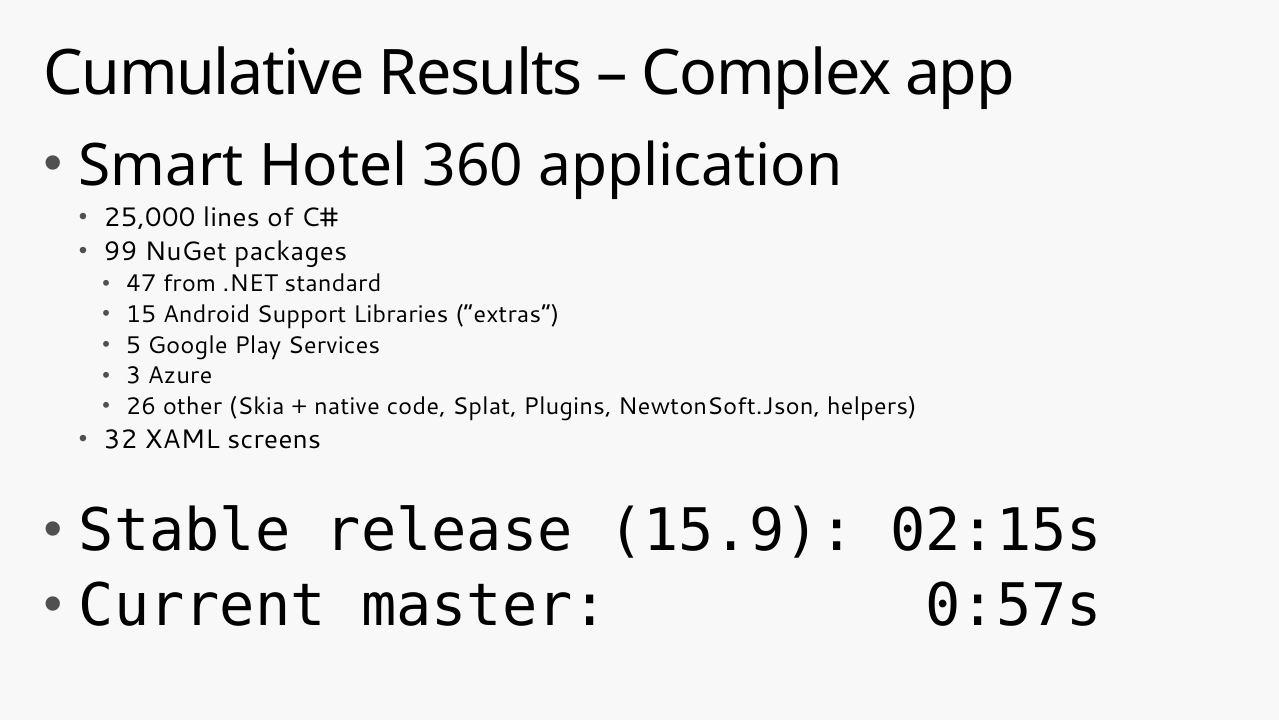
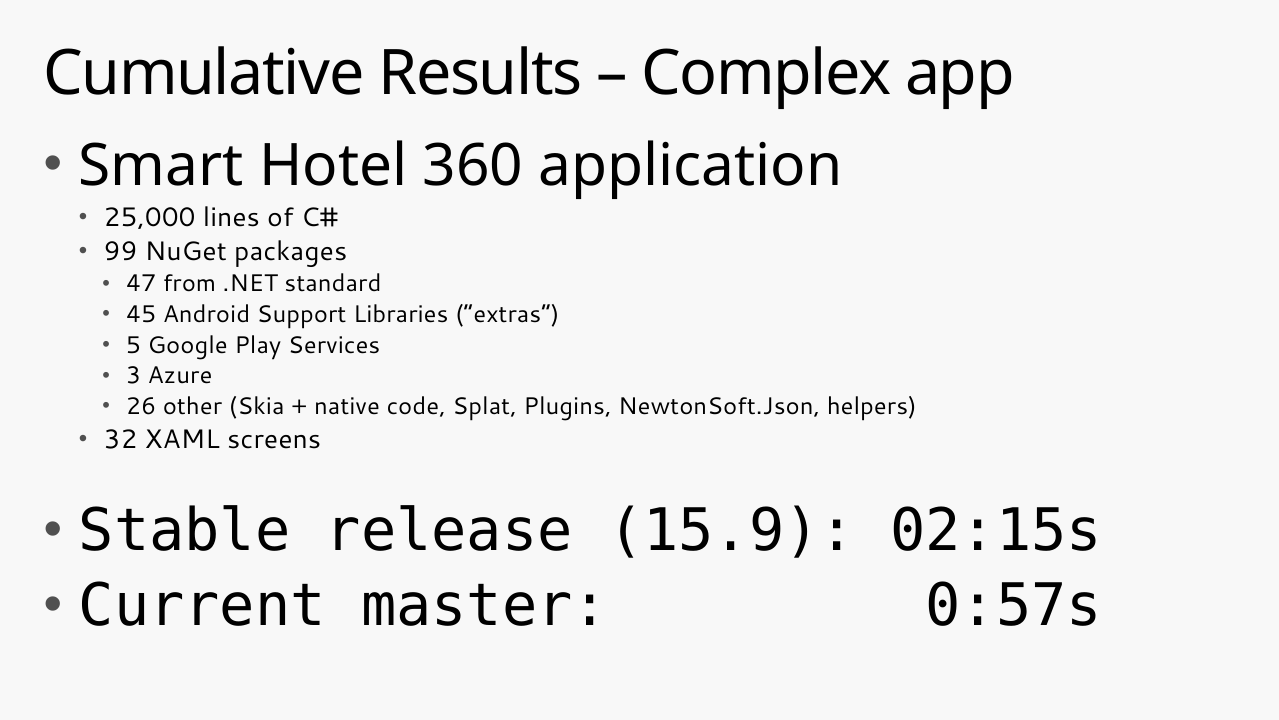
15: 15 -> 45
